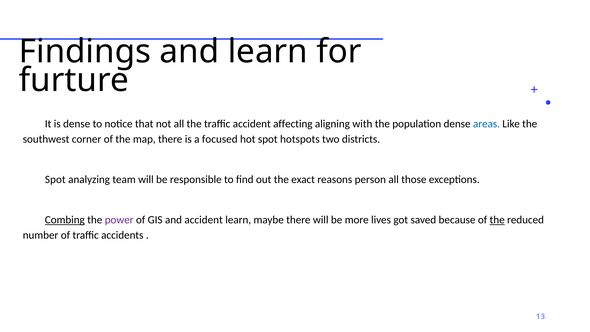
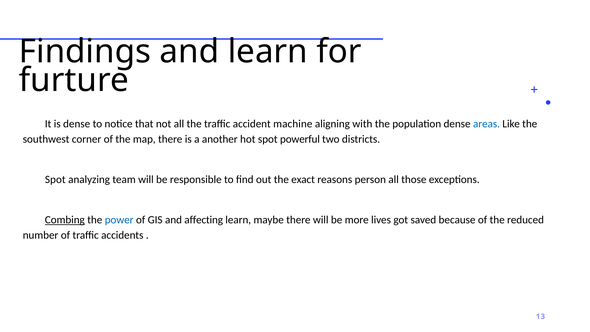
affecting: affecting -> machine
focused: focused -> another
hotspots: hotspots -> powerful
power colour: purple -> blue
and accident: accident -> affecting
the at (497, 220) underline: present -> none
